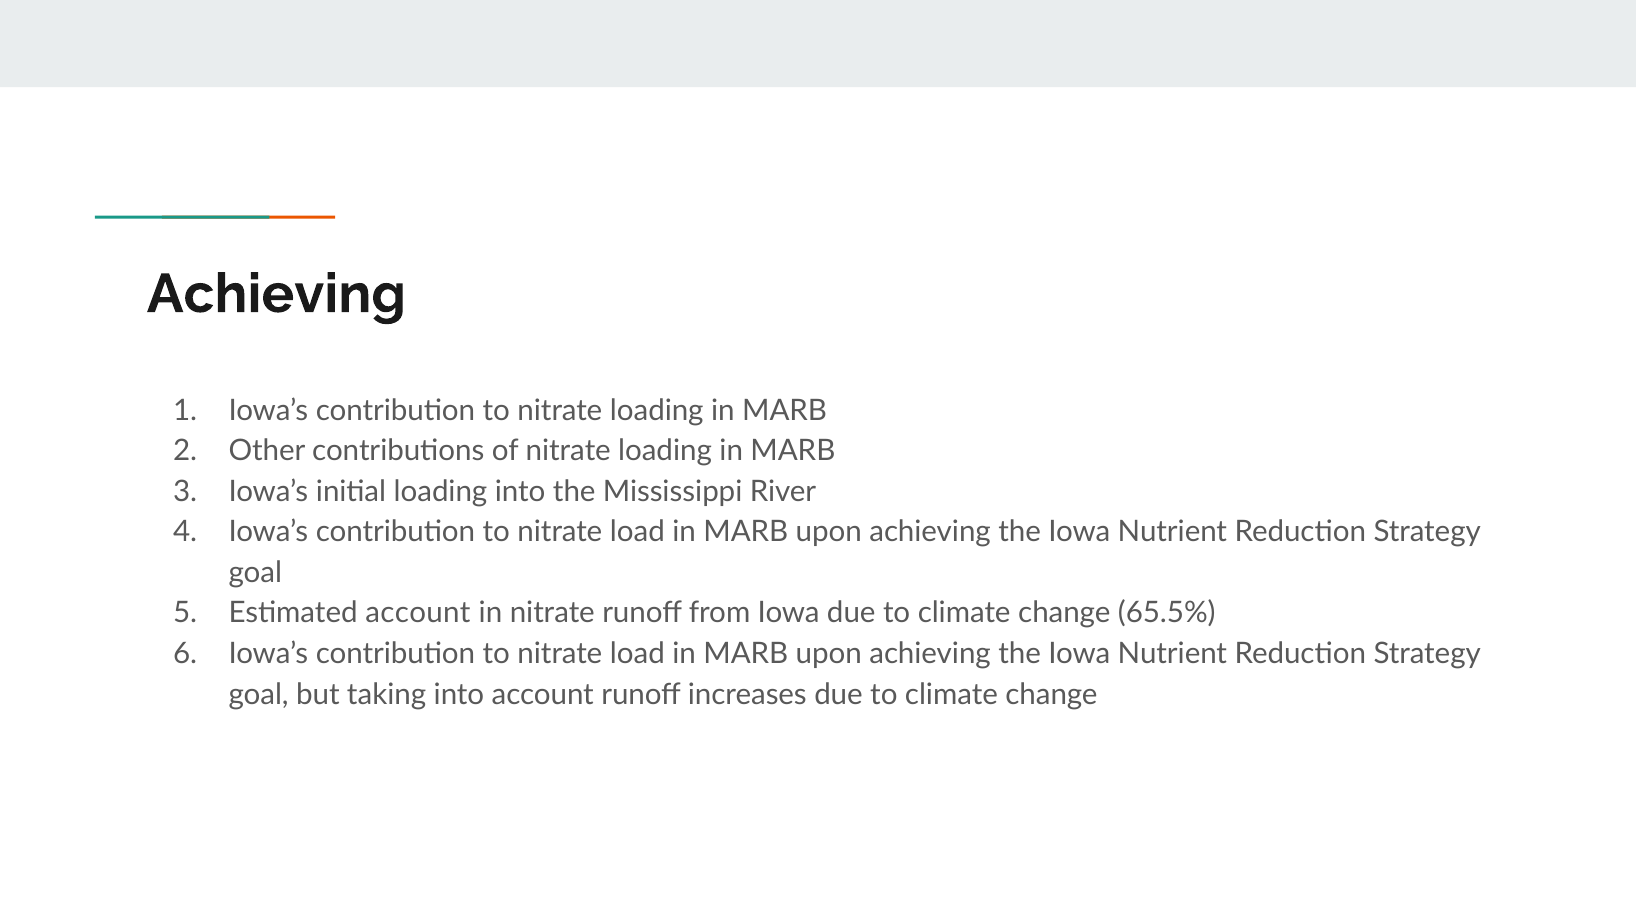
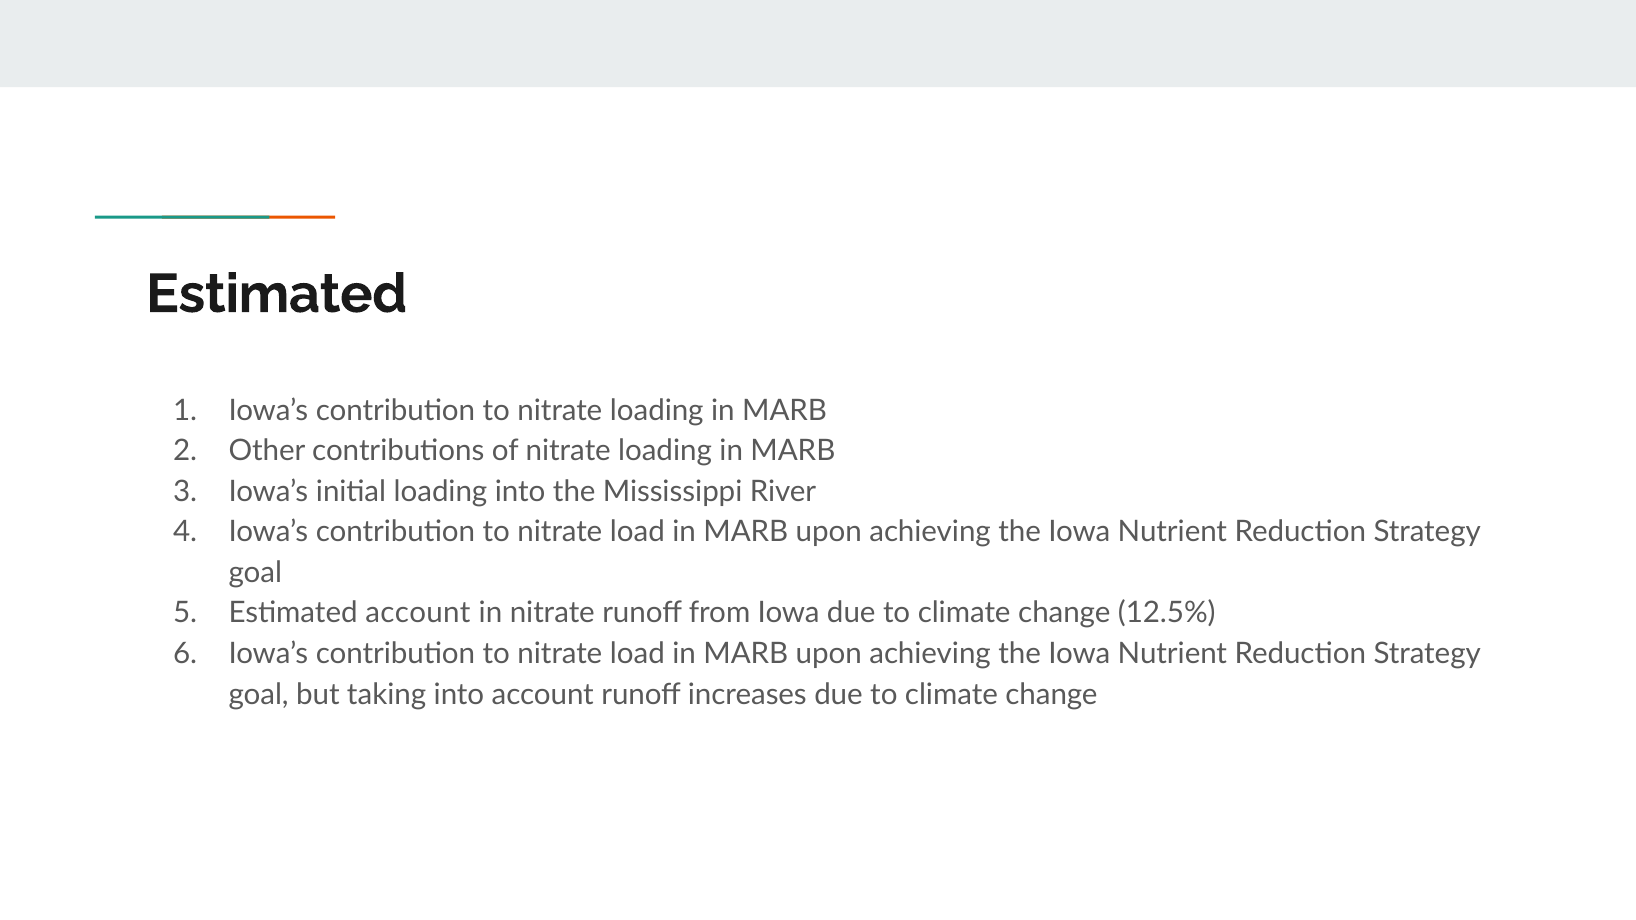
Achieving at (276, 294): Achieving -> Estimated
65.5%: 65.5% -> 12.5%
